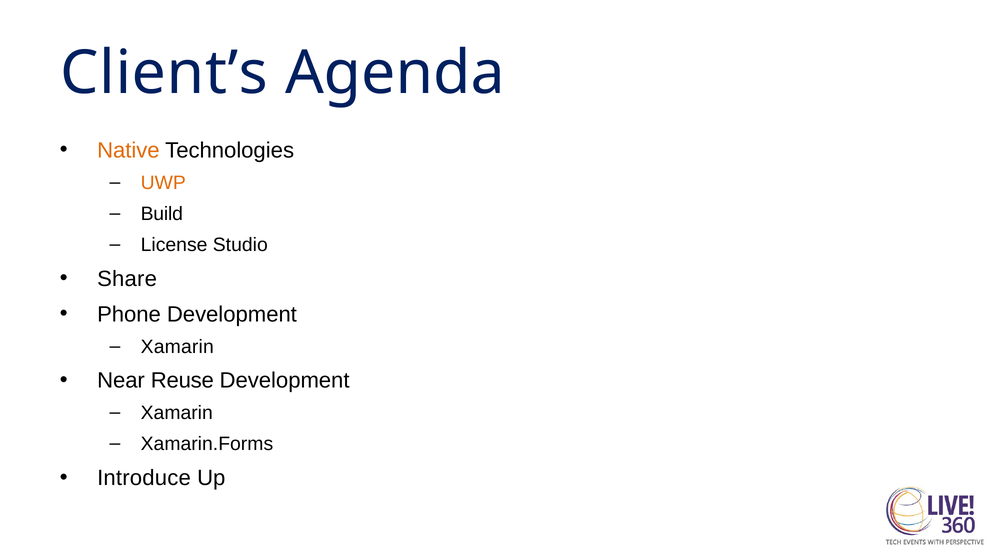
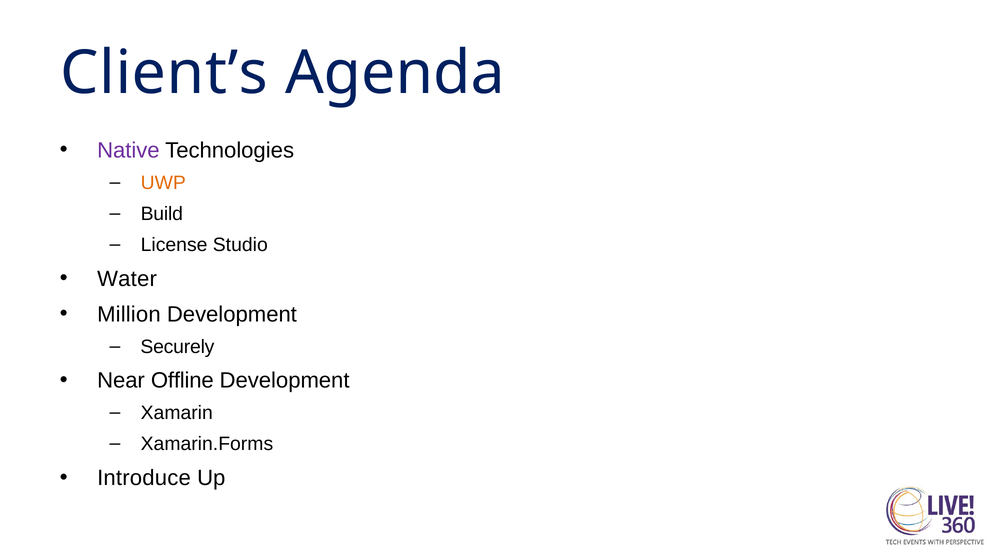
Native colour: orange -> purple
Share: Share -> Water
Phone: Phone -> Million
Xamarin at (177, 347): Xamarin -> Securely
Reuse: Reuse -> Offline
